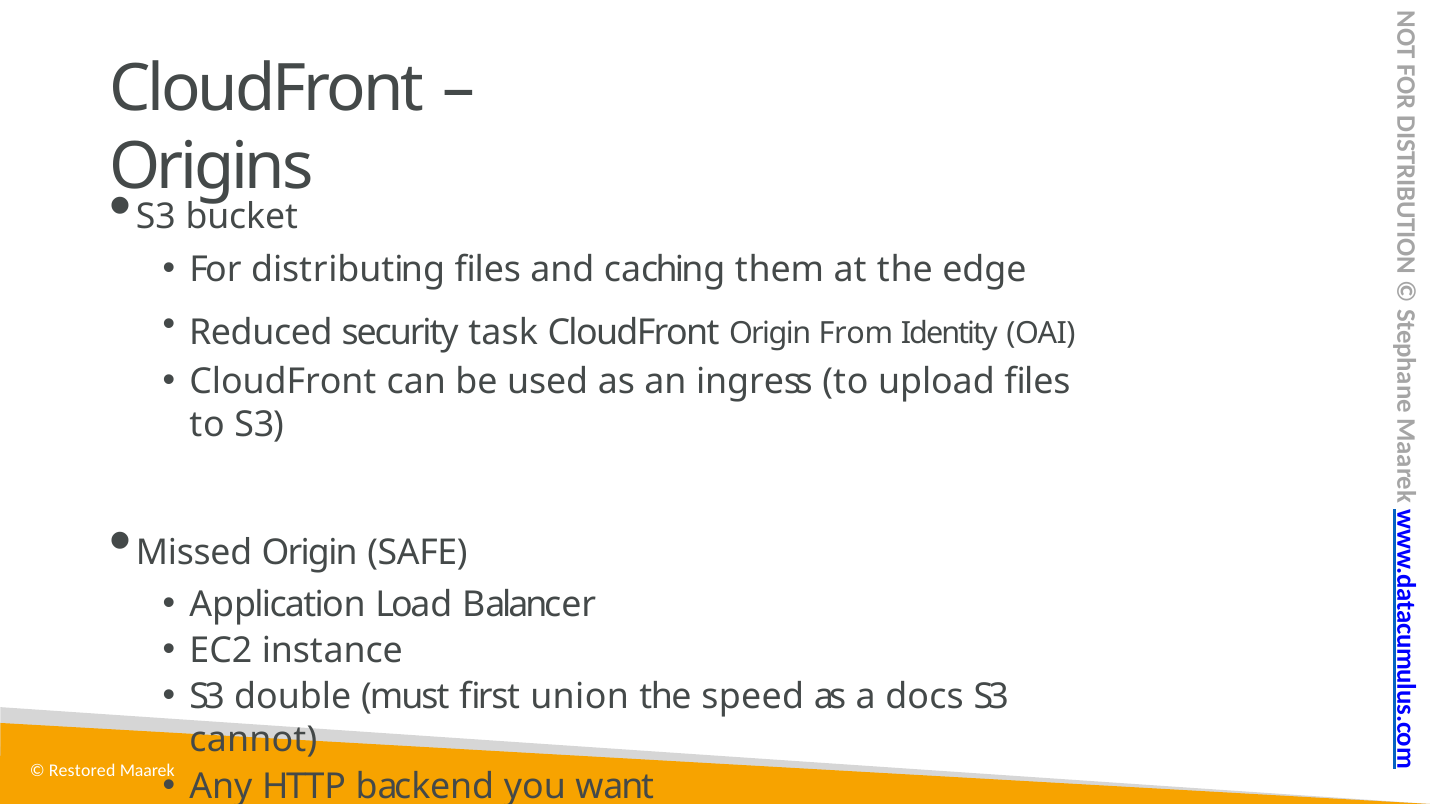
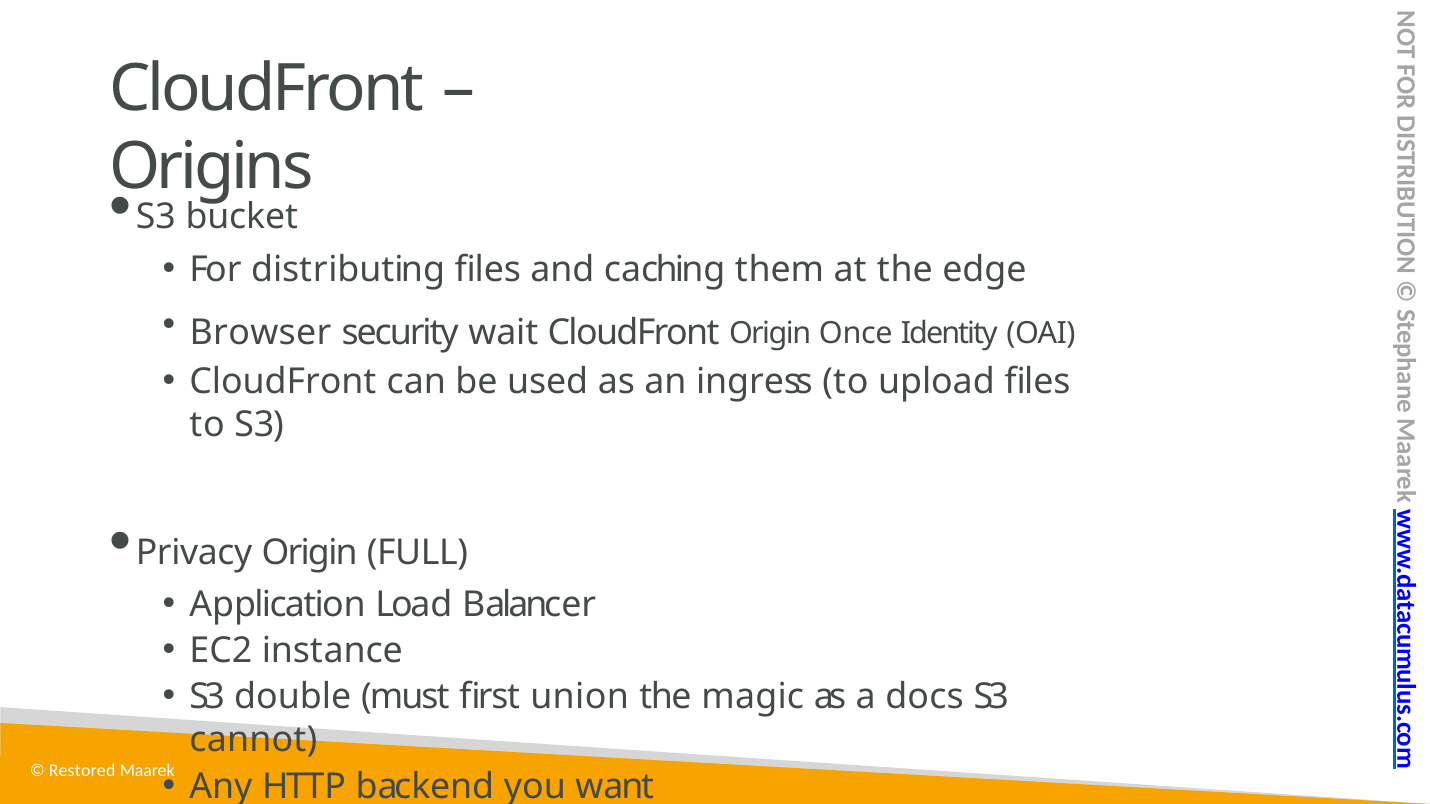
Reduced: Reduced -> Browser
task: task -> wait
From: From -> Once
Missed: Missed -> Privacy
SAFE: SAFE -> FULL
speed: speed -> magic
